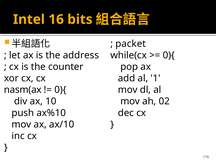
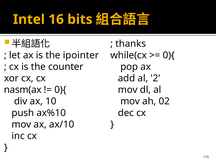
packet: packet -> thanks
address: address -> ipointer
1: 1 -> 2
